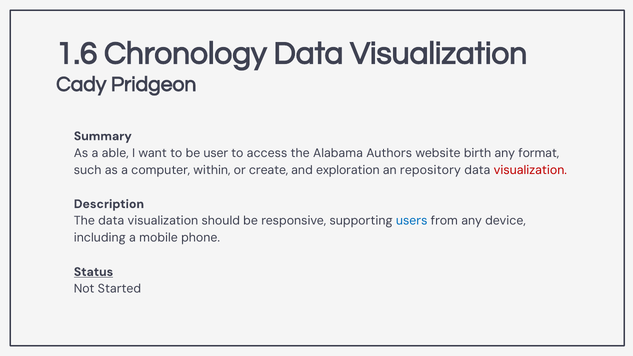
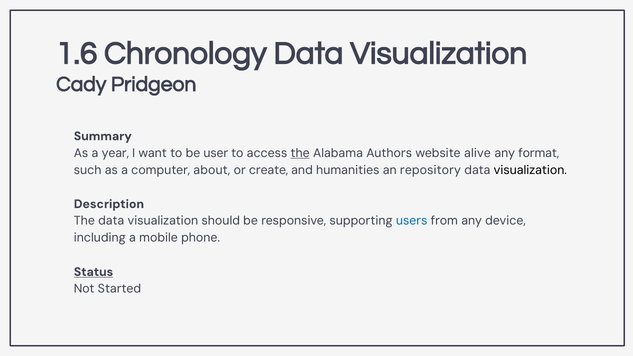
able: able -> year
the at (300, 153) underline: none -> present
birth: birth -> alive
within: within -> about
exploration: exploration -> humanities
visualization at (530, 170) colour: red -> black
